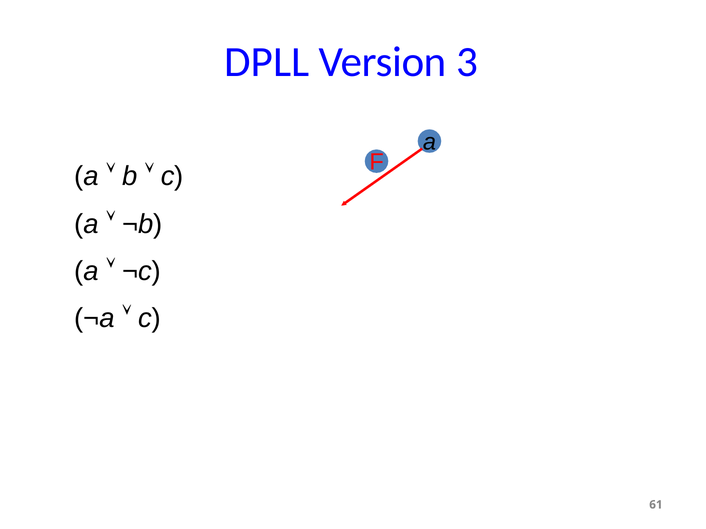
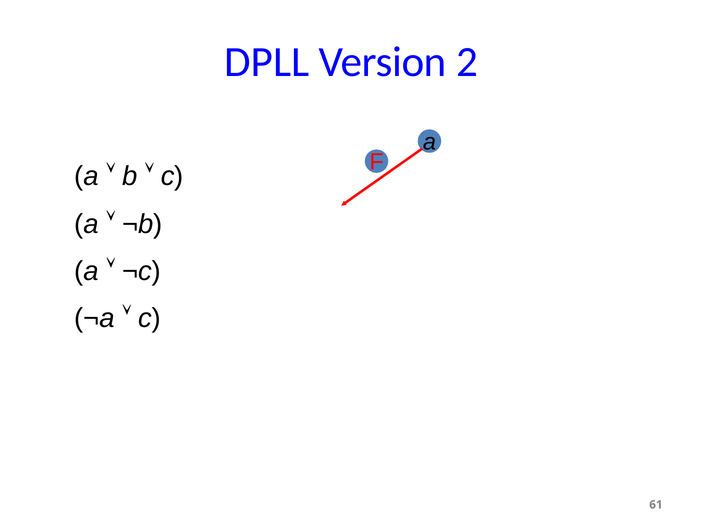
3: 3 -> 2
